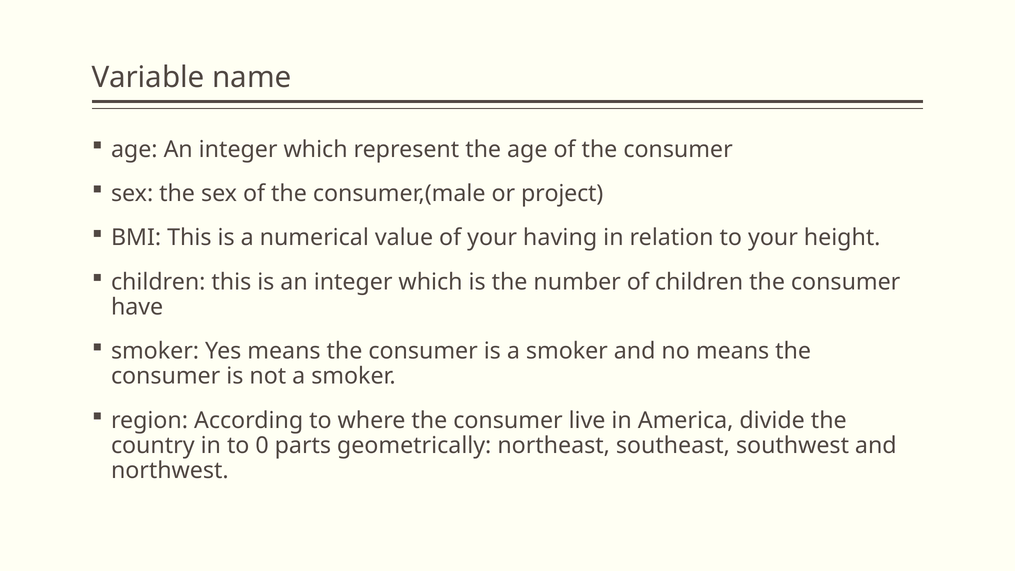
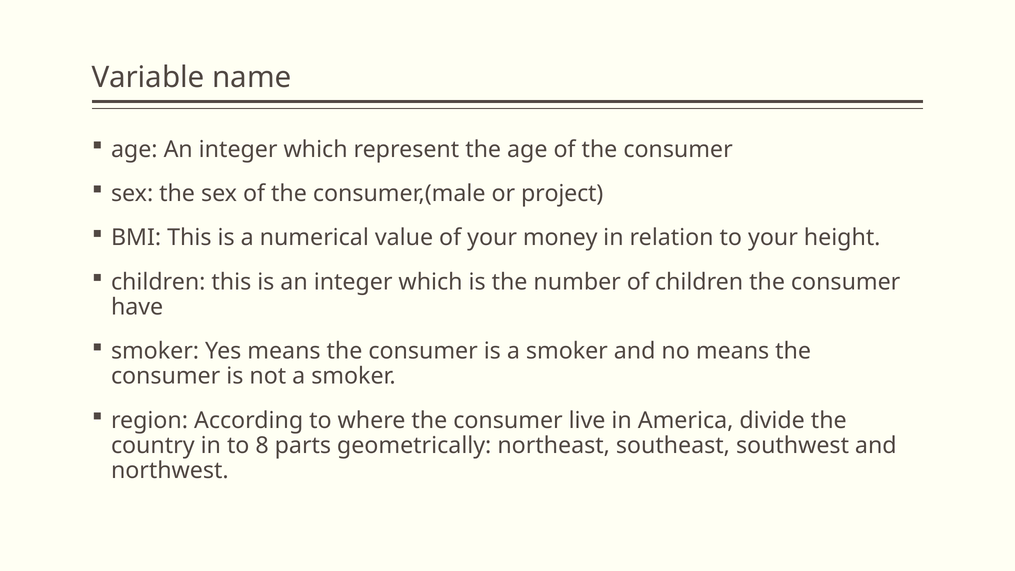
having: having -> money
0: 0 -> 8
